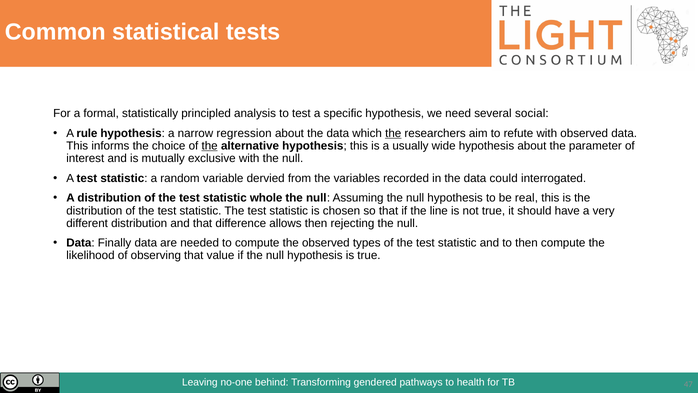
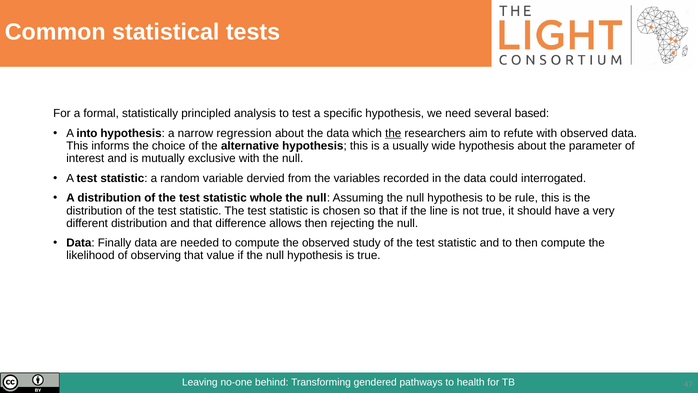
social: social -> based
rule: rule -> into
the at (210, 146) underline: present -> none
real: real -> rule
types: types -> study
